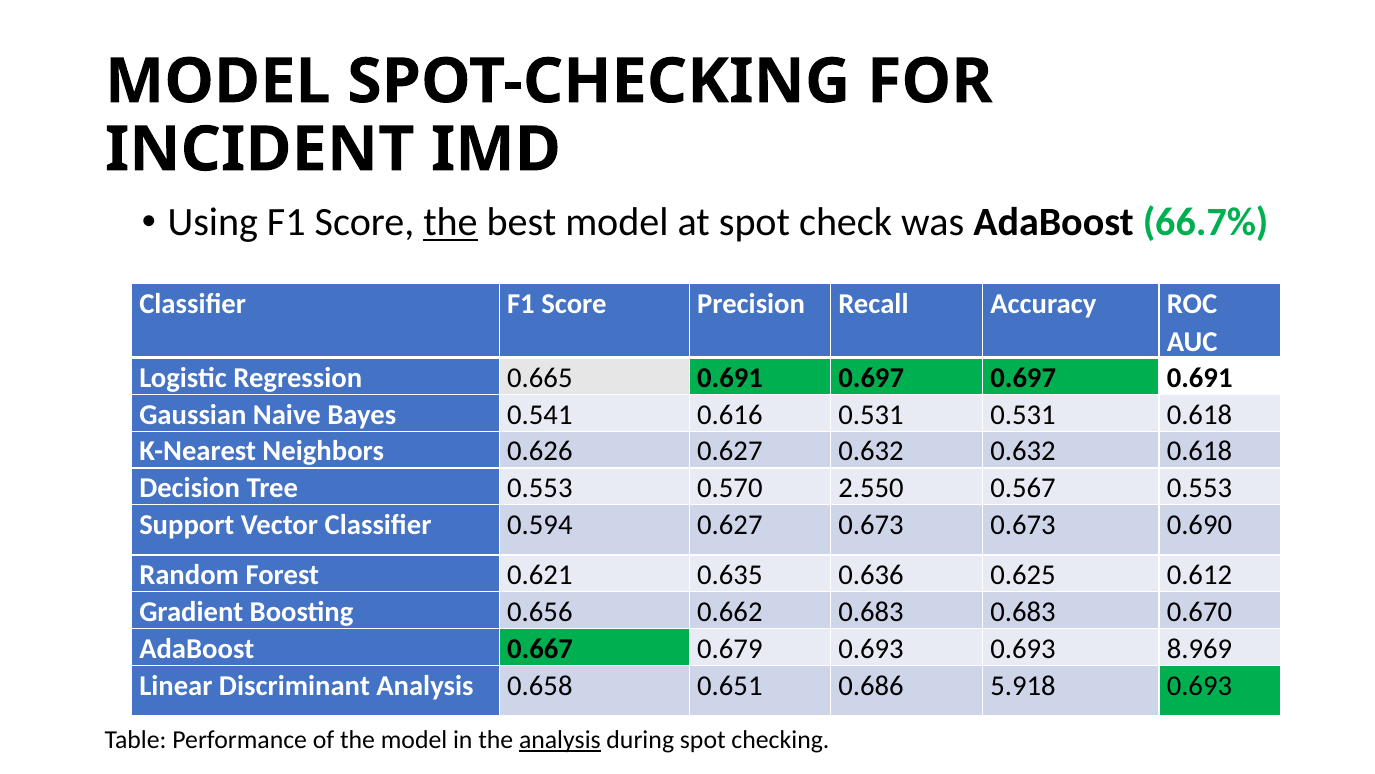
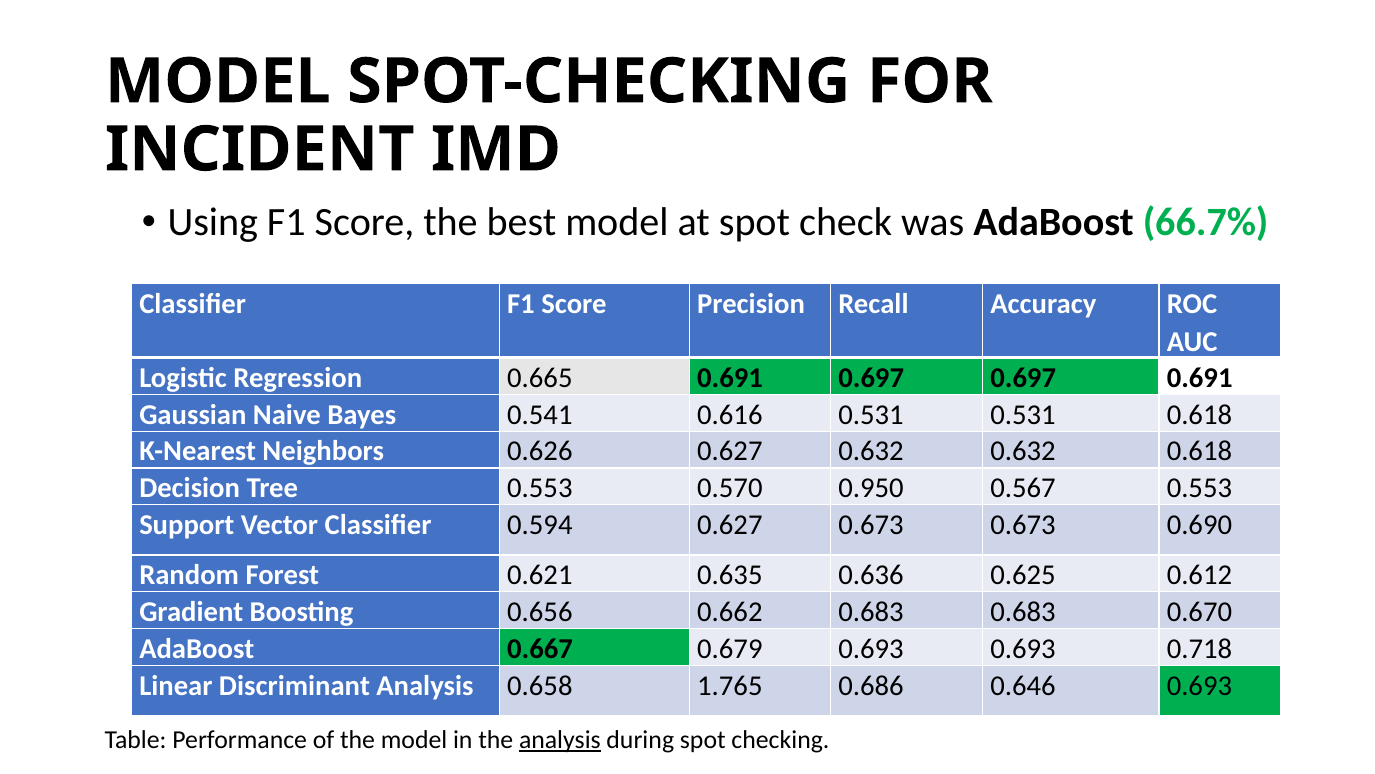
the at (450, 223) underline: present -> none
2.550: 2.550 -> 0.950
8.969: 8.969 -> 0.718
0.651: 0.651 -> 1.765
5.918: 5.918 -> 0.646
